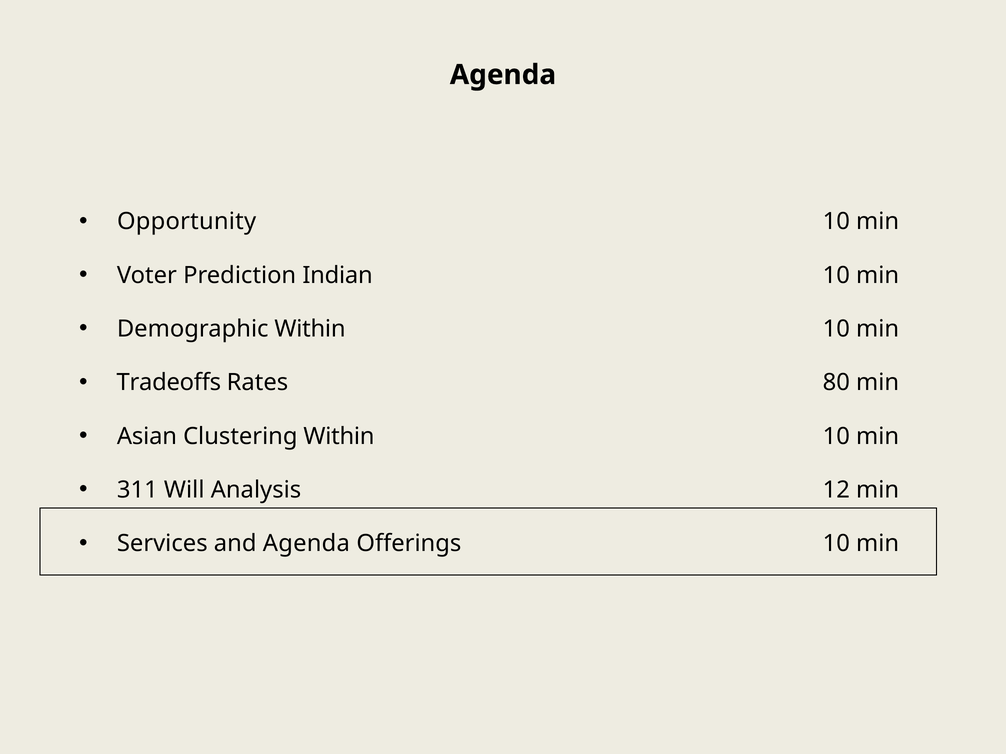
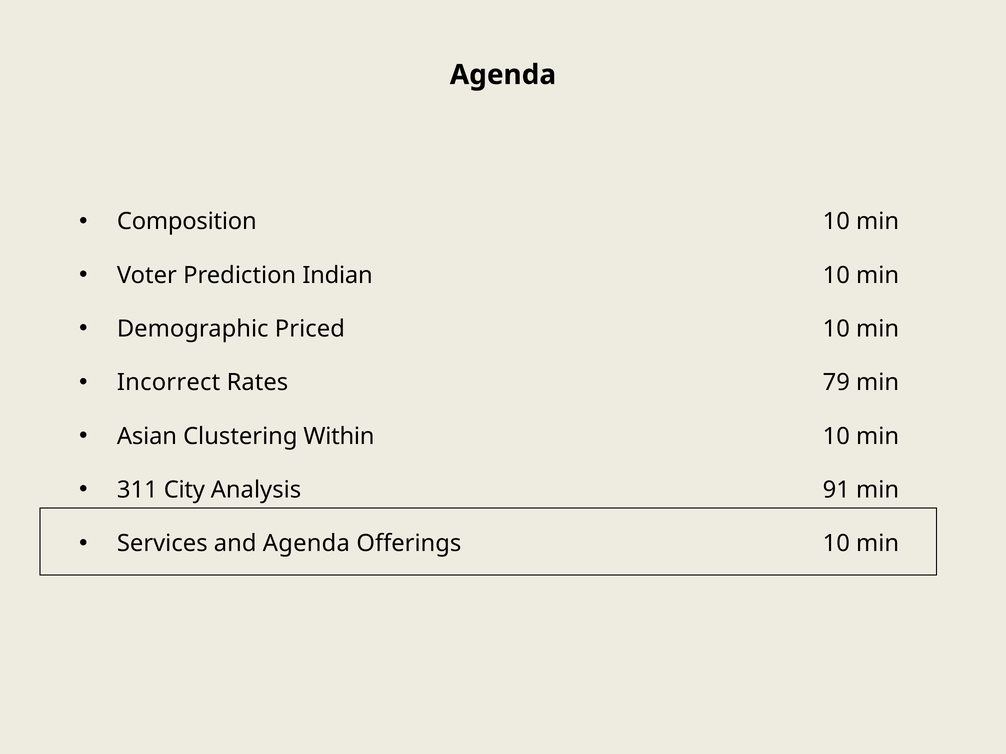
Opportunity: Opportunity -> Composition
Demographic Within: Within -> Priced
Tradeoffs: Tradeoffs -> Incorrect
80: 80 -> 79
Will: Will -> City
12: 12 -> 91
